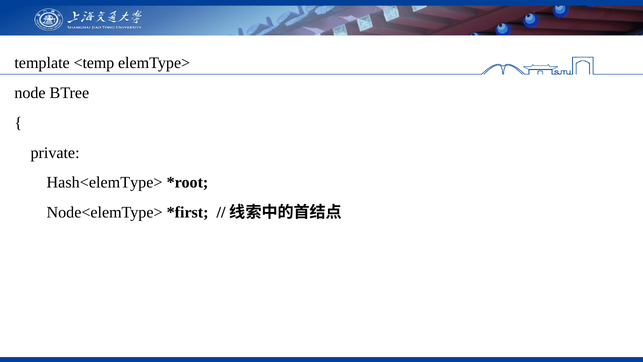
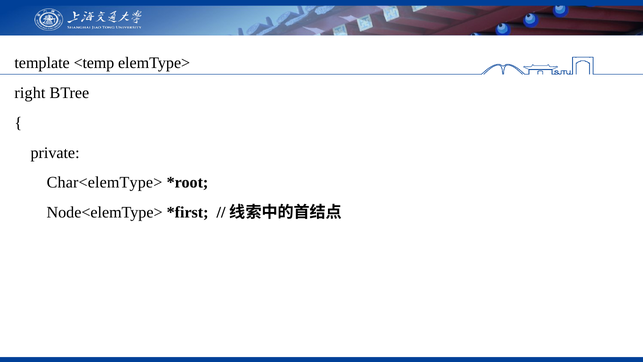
node: node -> right
Hash<elemType>: Hash<elemType> -> Char<elemType>
